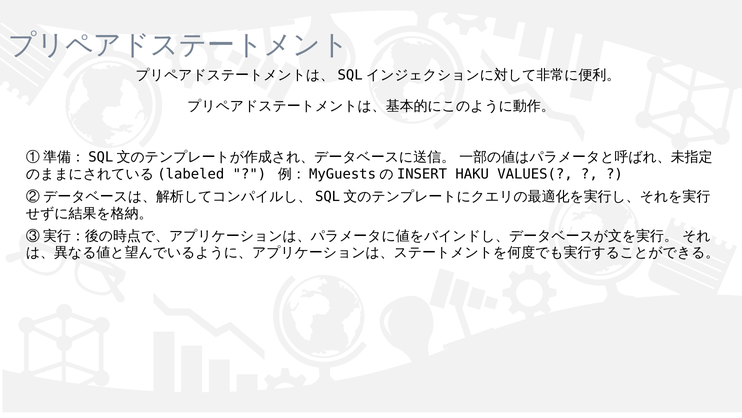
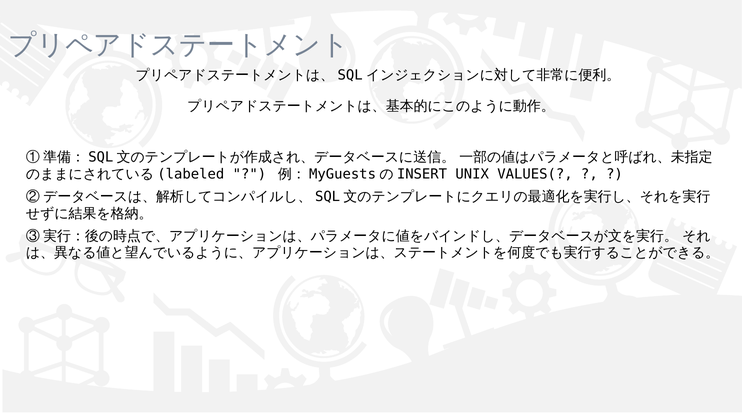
HAKU: HAKU -> UNIX
